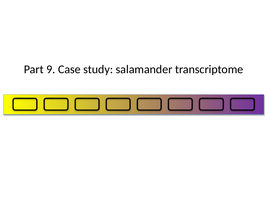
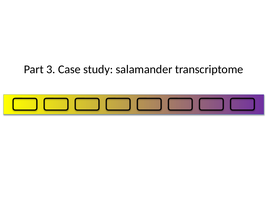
9: 9 -> 3
